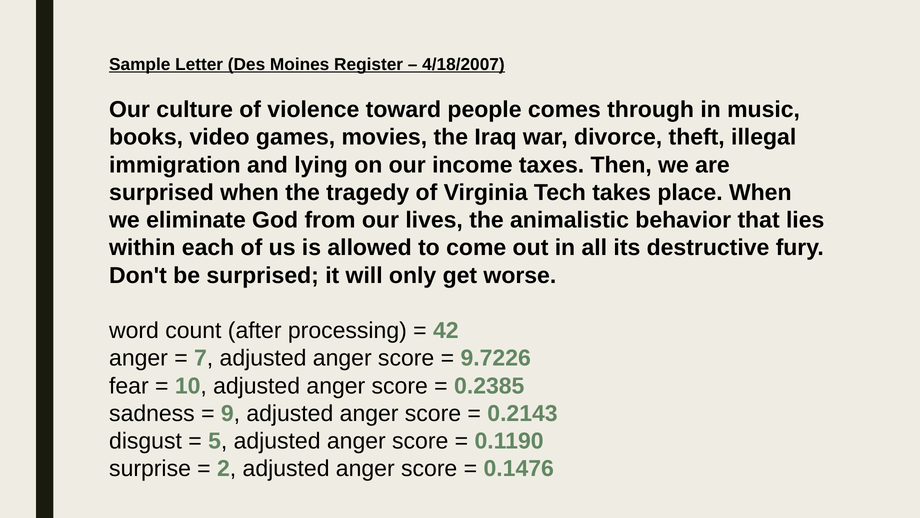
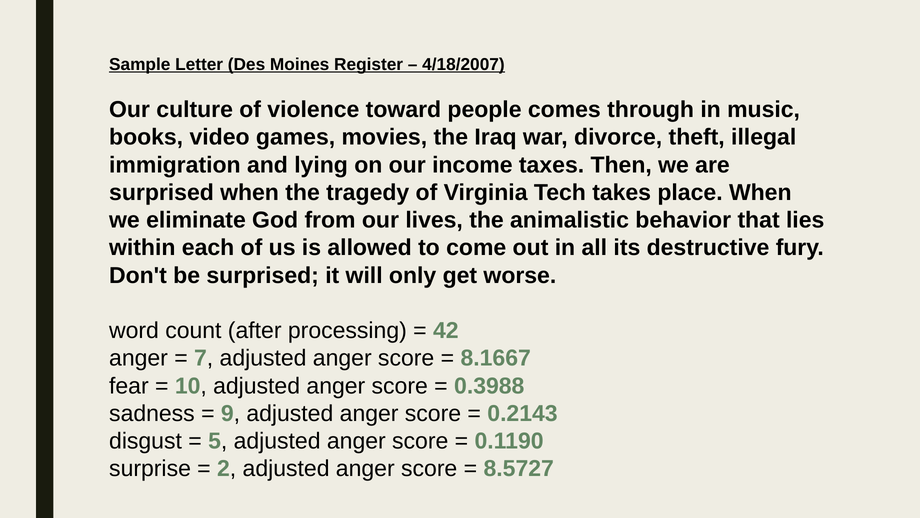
9.7226: 9.7226 -> 8.1667
0.2385: 0.2385 -> 0.3988
0.1476: 0.1476 -> 8.5727
